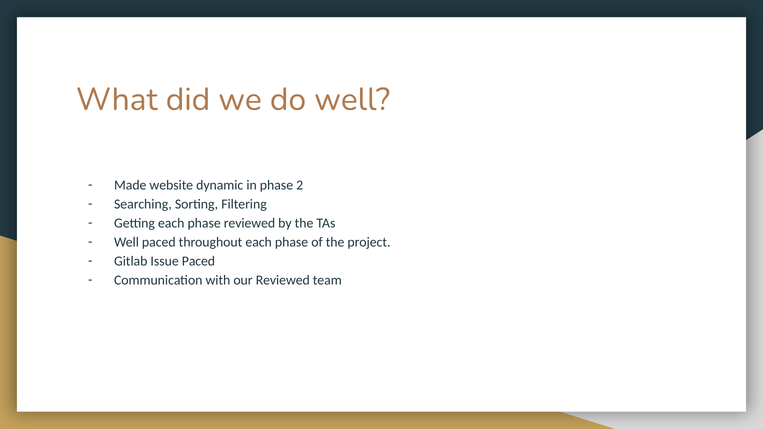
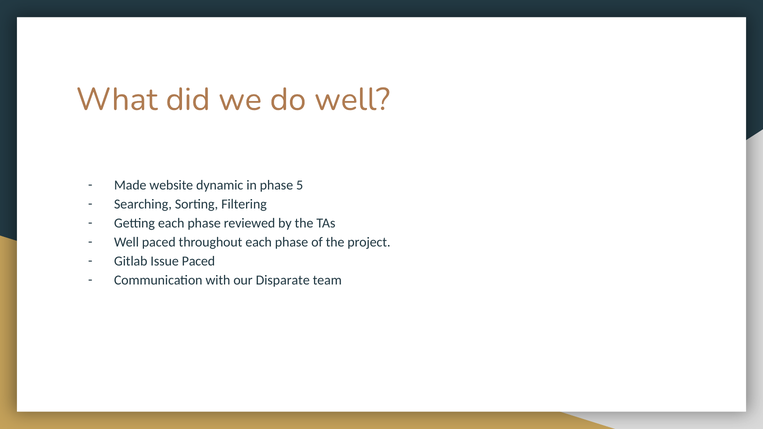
2: 2 -> 5
our Reviewed: Reviewed -> Disparate
